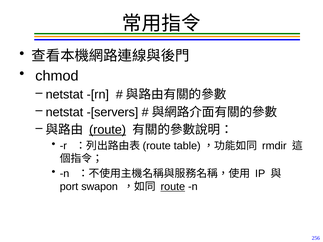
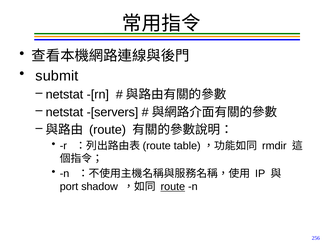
chmod: chmod -> submit
route at (108, 130) underline: present -> none
swapon: swapon -> shadow
